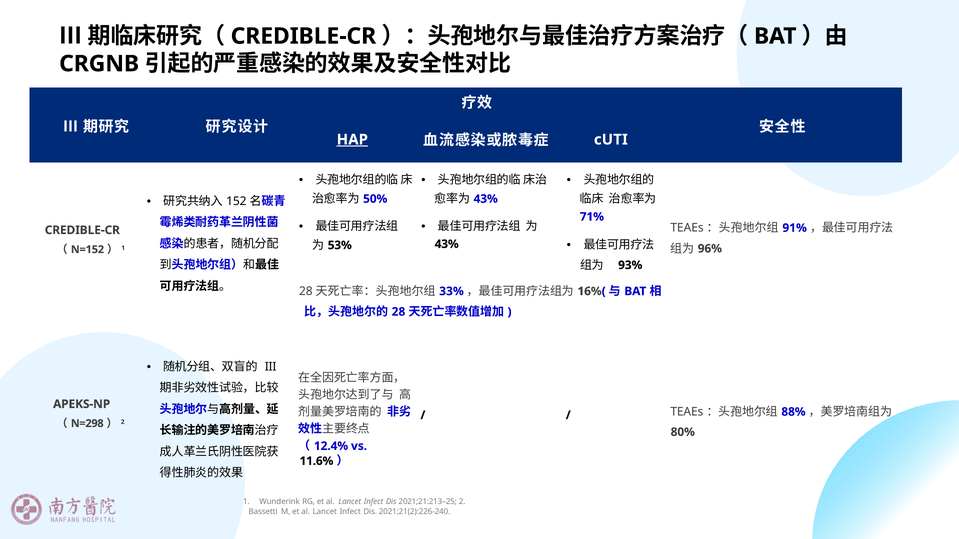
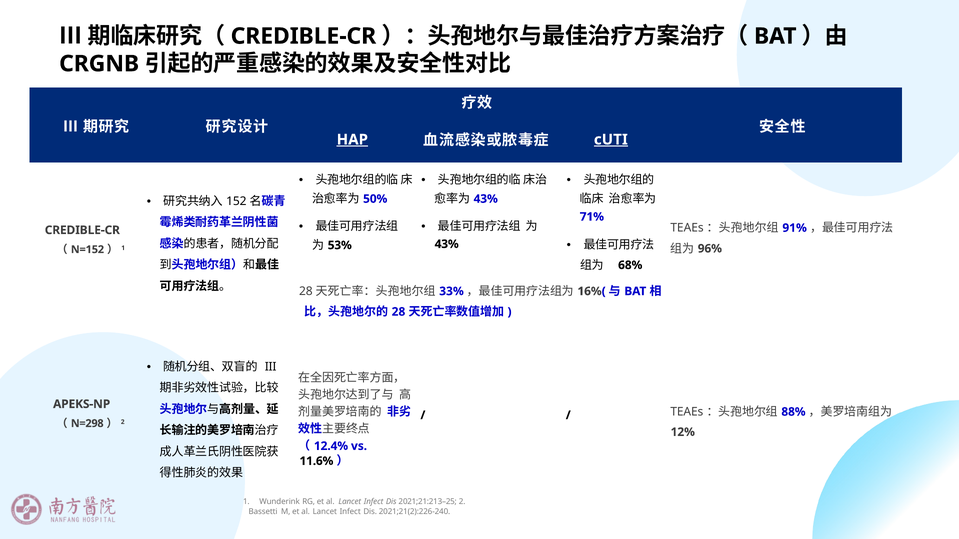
cUTI underline: none -> present
93%: 93% -> 68%
80%: 80% -> 12%
